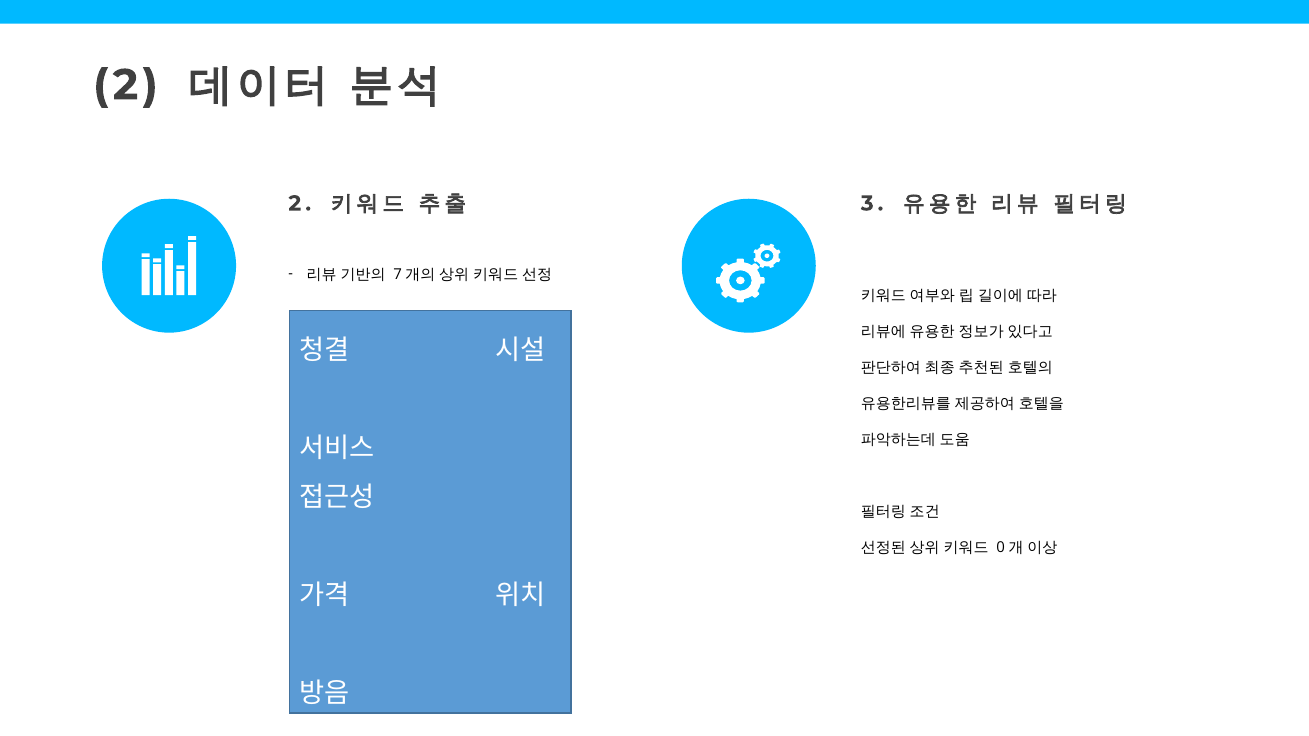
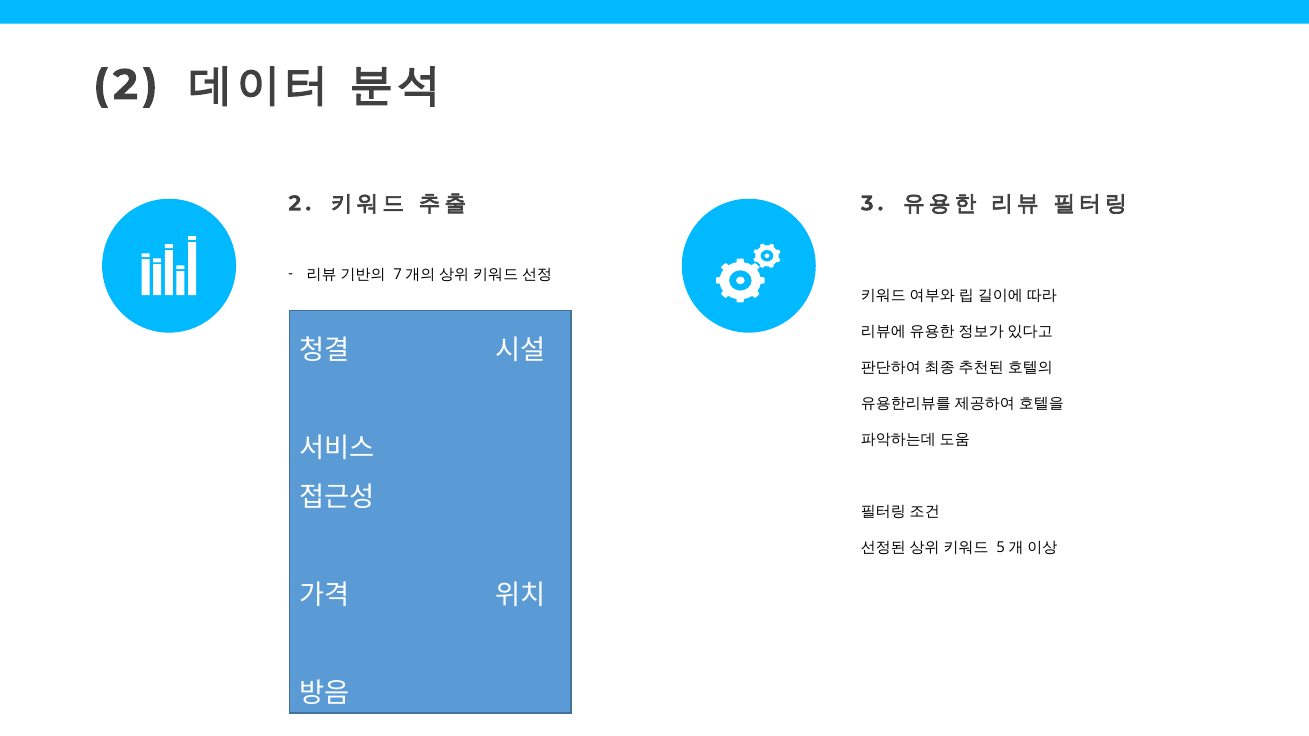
0: 0 -> 5
